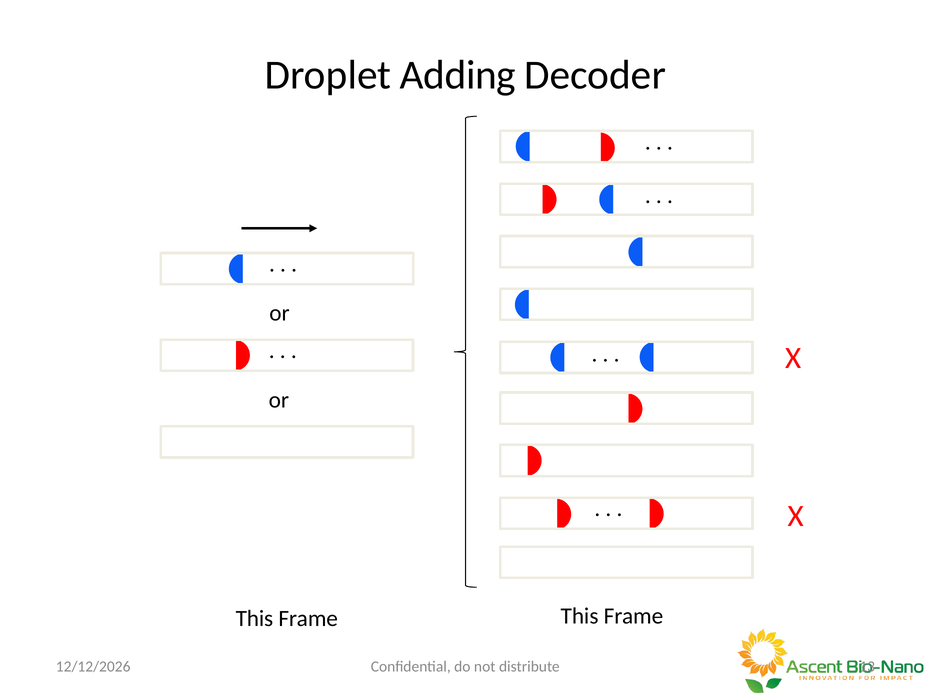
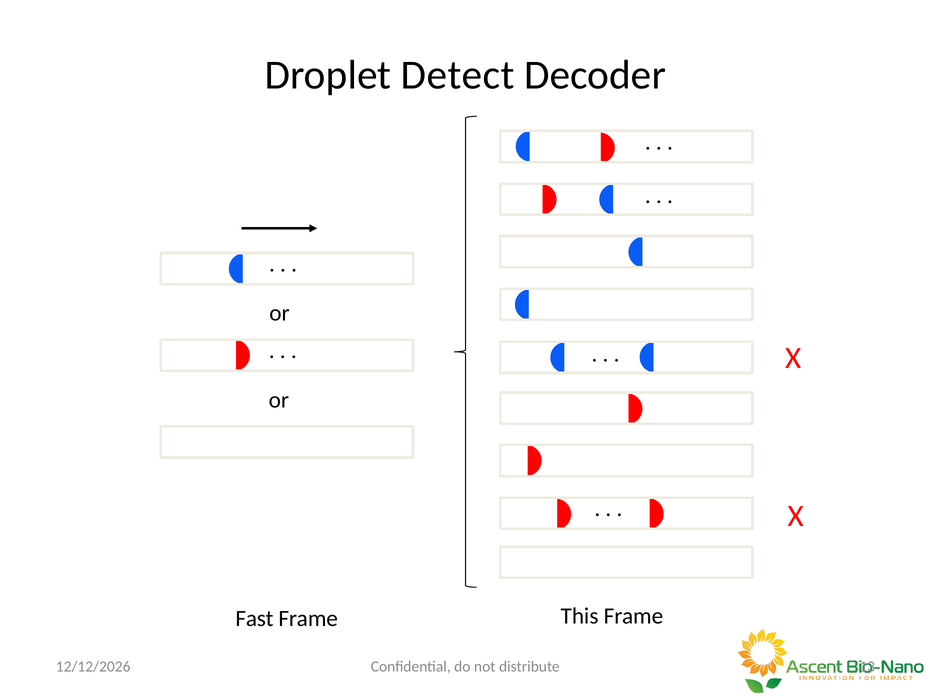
Adding: Adding -> Detect
This at (254, 619): This -> Fast
